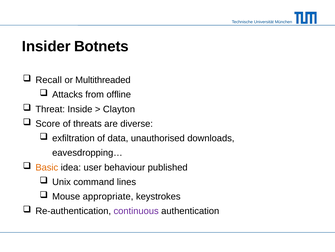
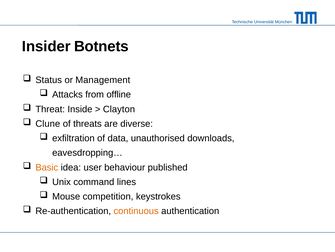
Recall: Recall -> Status
Multithreaded: Multithreaded -> Management
Score: Score -> Clune
appropriate: appropriate -> competition
continuous colour: purple -> orange
